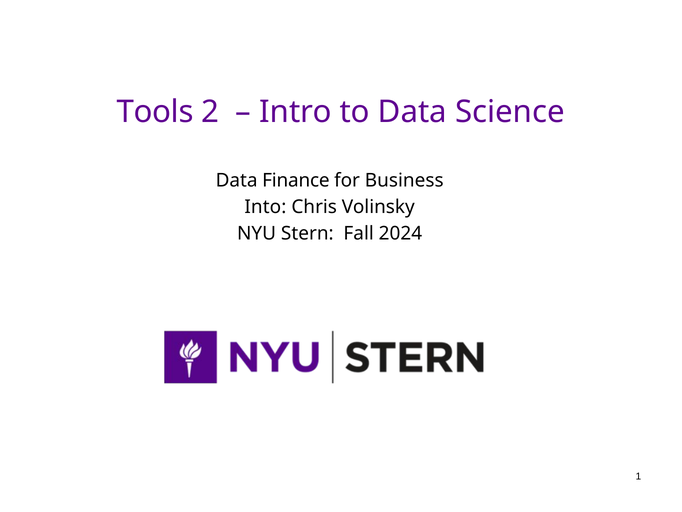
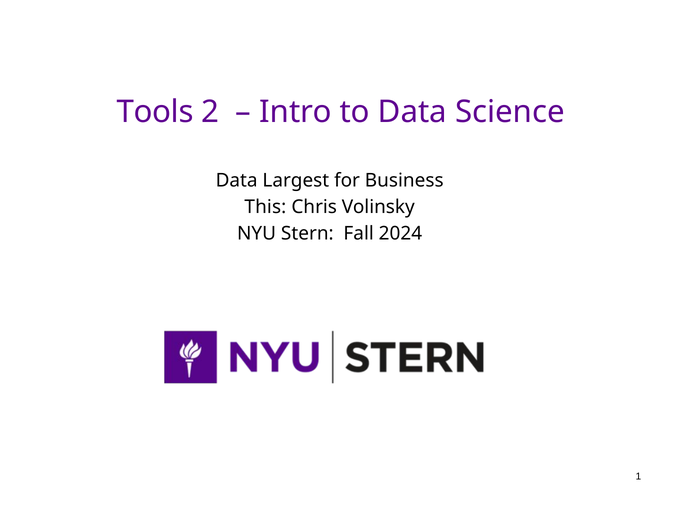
Finance: Finance -> Largest
Into: Into -> This
